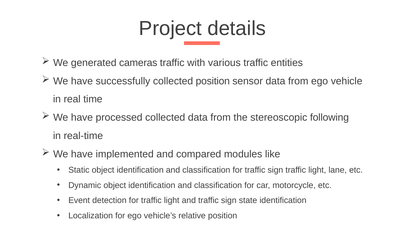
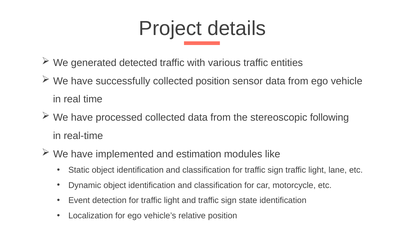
cameras: cameras -> detected
compared: compared -> estimation
